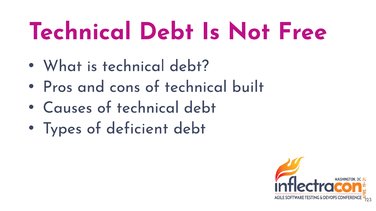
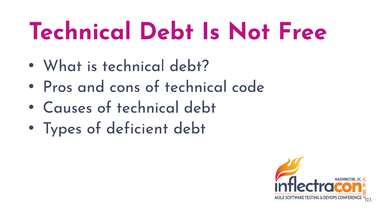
built: built -> code
